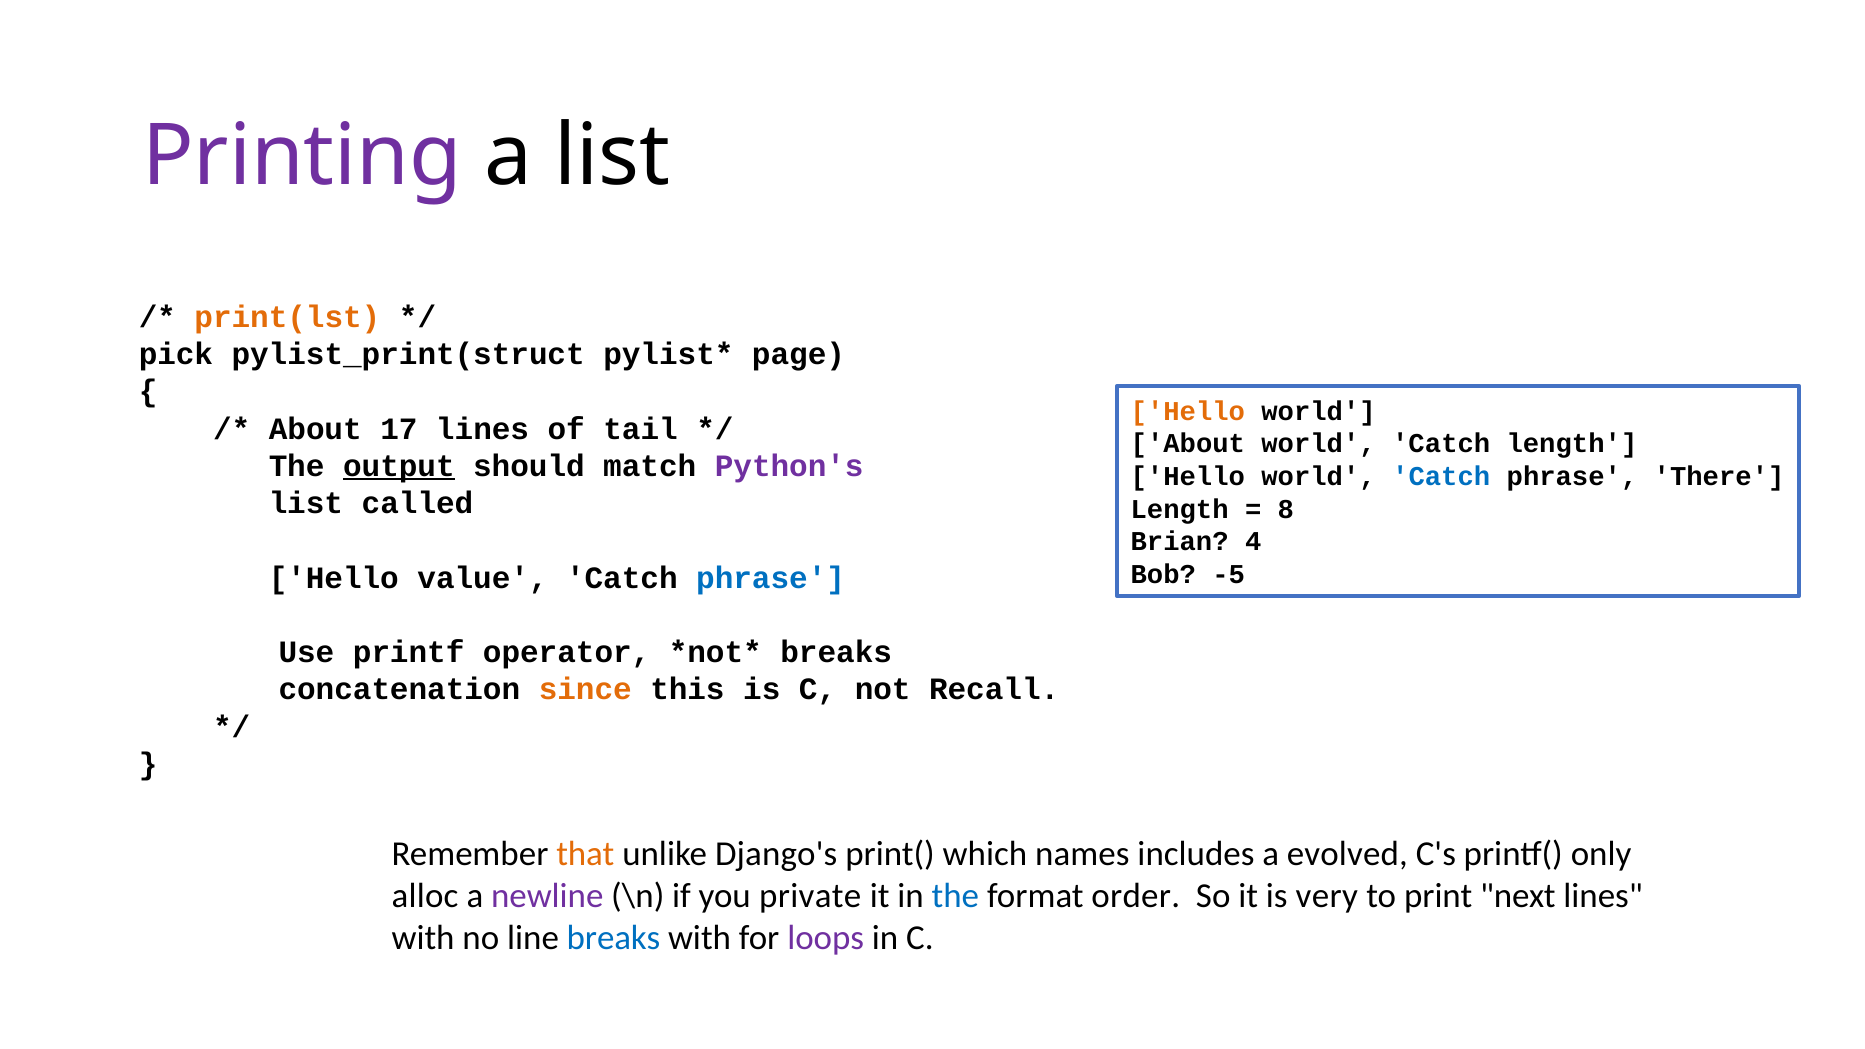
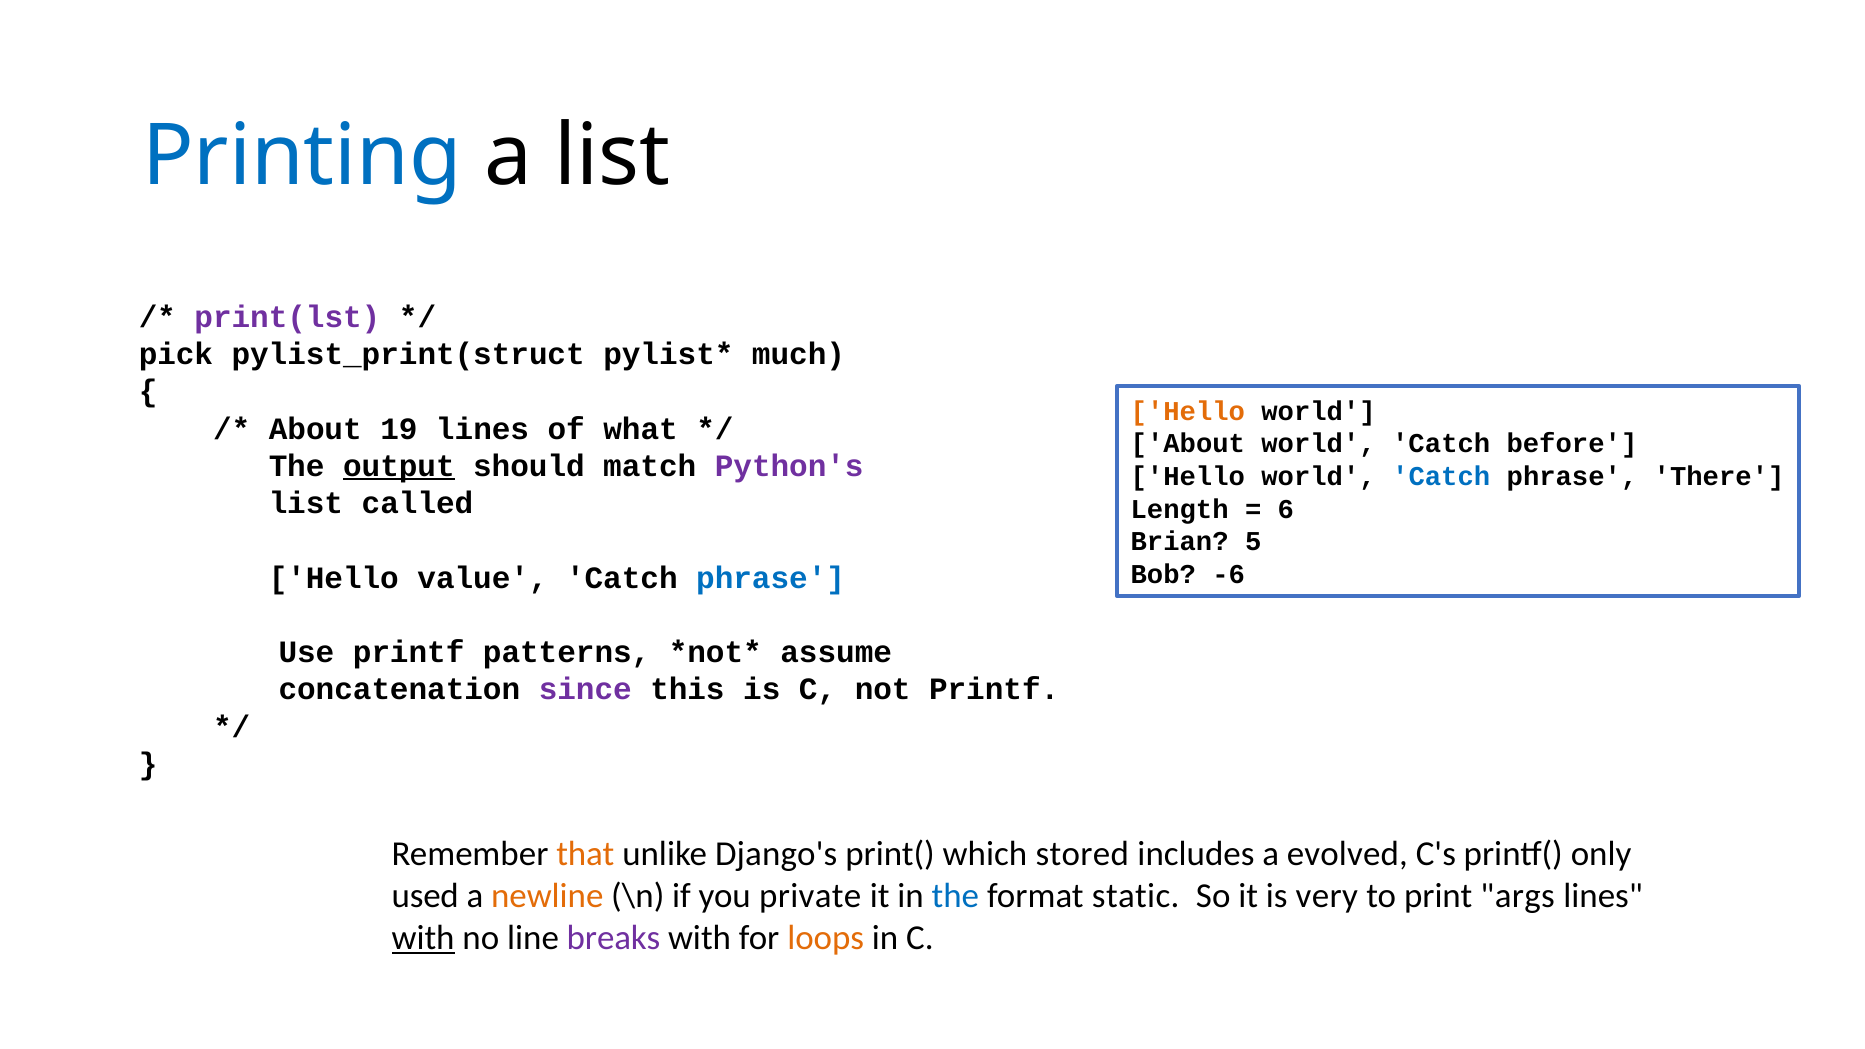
Printing colour: purple -> blue
print(lst colour: orange -> purple
page: page -> much
17: 17 -> 19
tail: tail -> what
Catch length: length -> before
8: 8 -> 6
4: 4 -> 5
-5: -5 -> -6
operator: operator -> patterns
breaks at (836, 652): breaks -> assume
since colour: orange -> purple
not Recall: Recall -> Printf
names: names -> stored
alloc: alloc -> used
newline colour: purple -> orange
order: order -> static
next: next -> args
with at (423, 938) underline: none -> present
breaks at (614, 938) colour: blue -> purple
loops colour: purple -> orange
